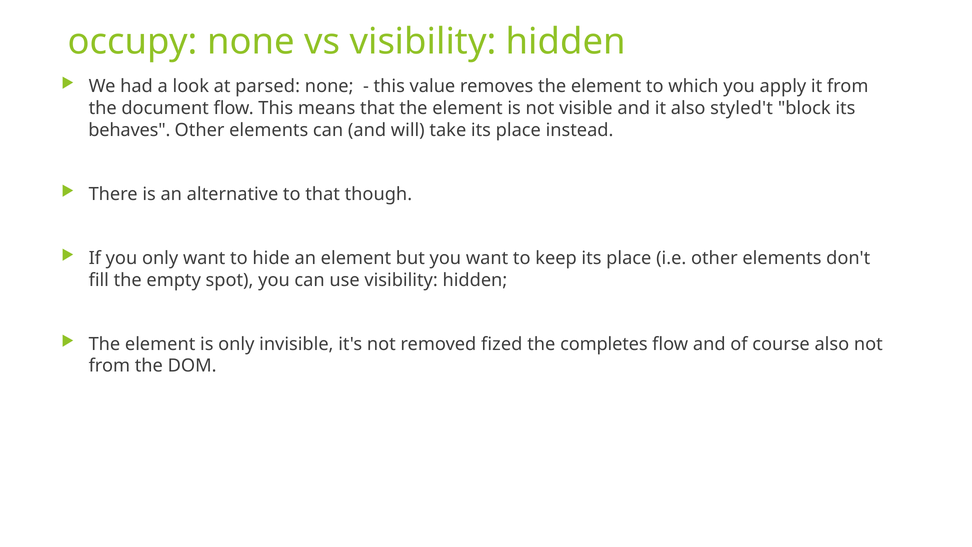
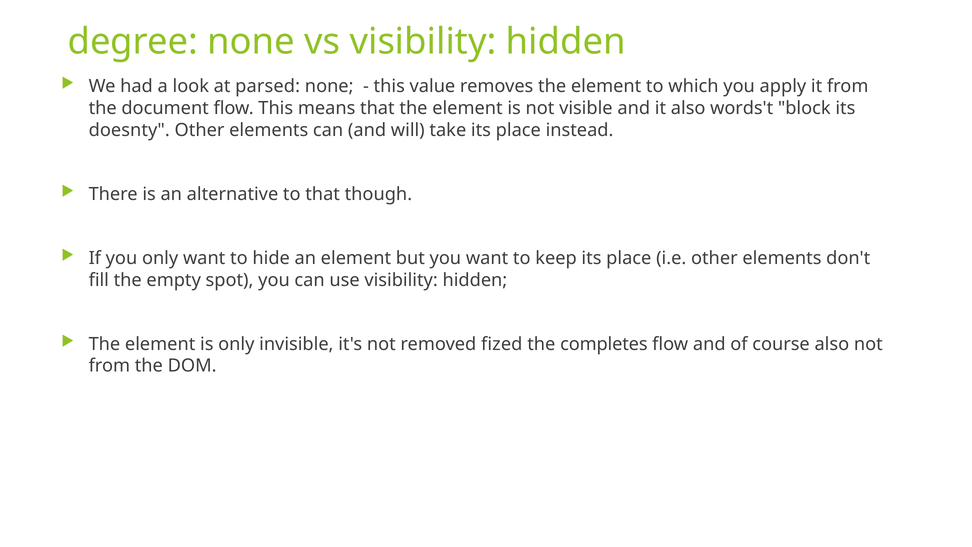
occupy: occupy -> degree
styled't: styled't -> words't
behaves: behaves -> doesnty
